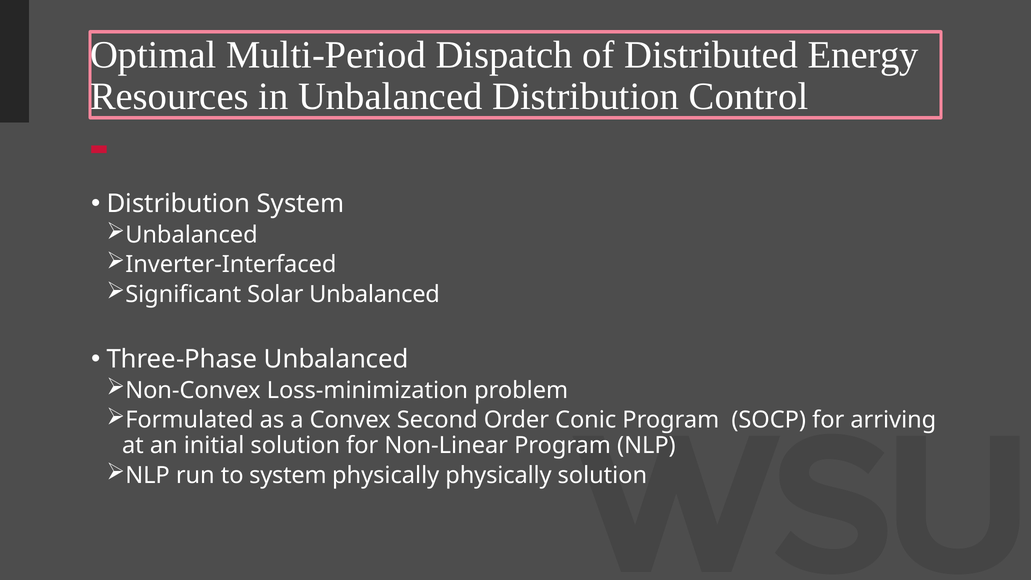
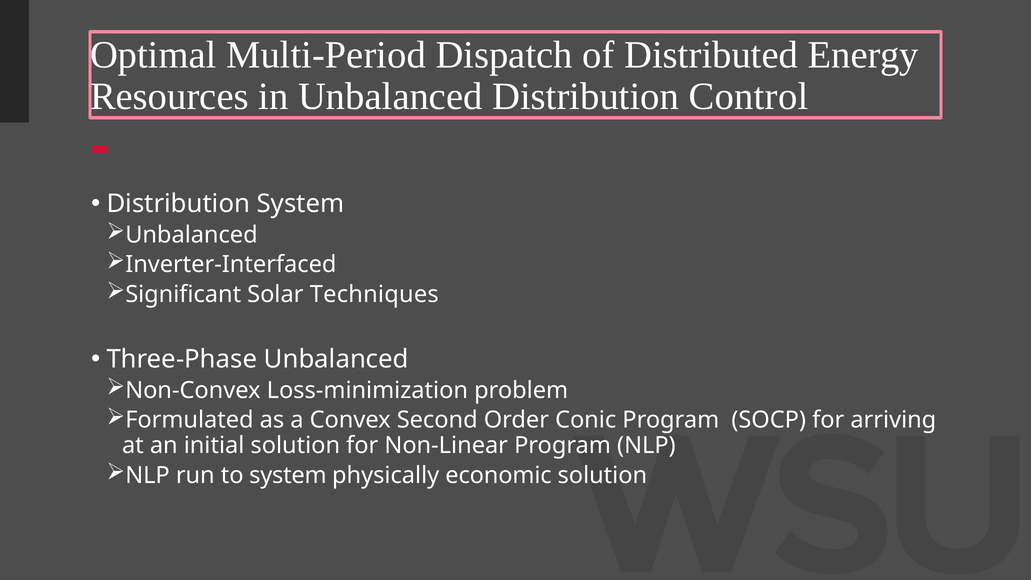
Solar Unbalanced: Unbalanced -> Techniques
physically physically: physically -> economic
